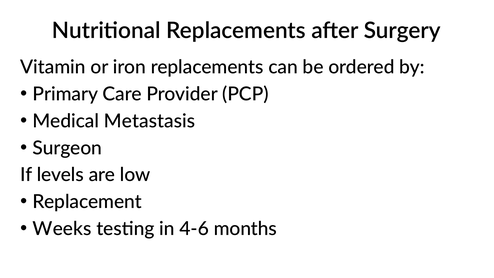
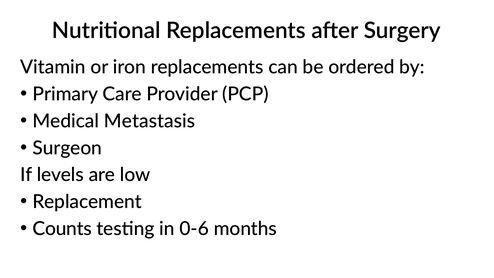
Weeks: Weeks -> Counts
4-6: 4-6 -> 0-6
